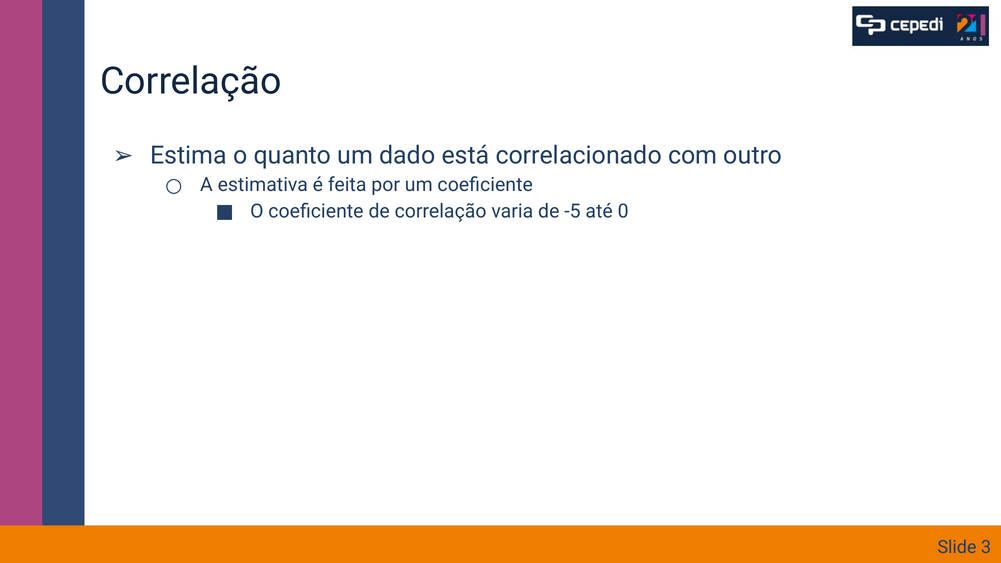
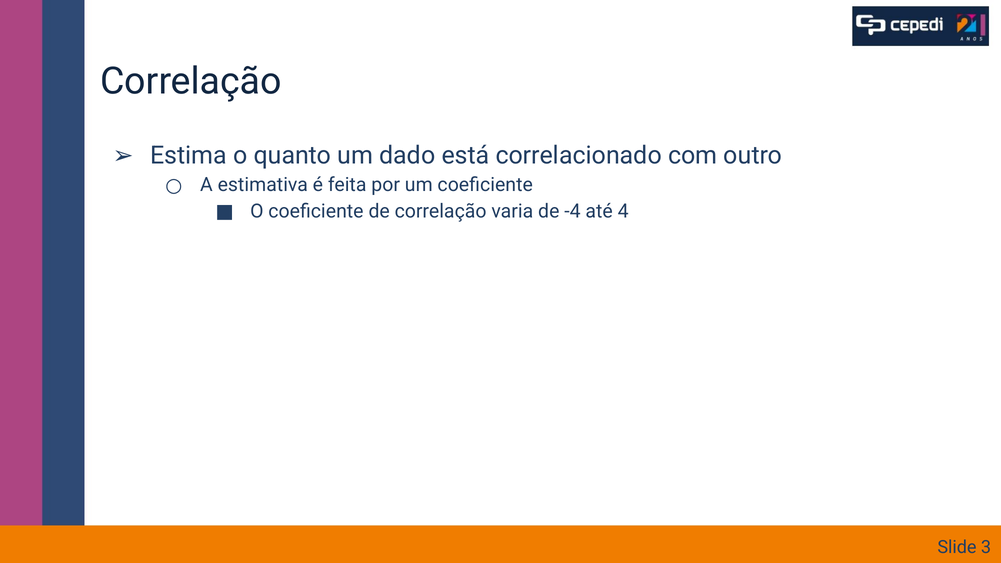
-5: -5 -> -4
0: 0 -> 4
